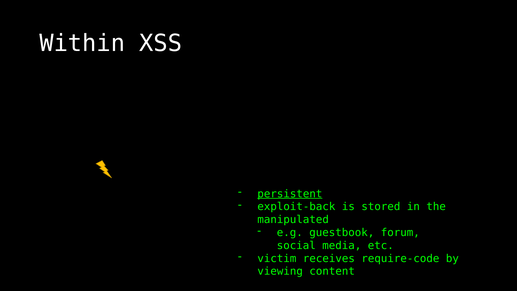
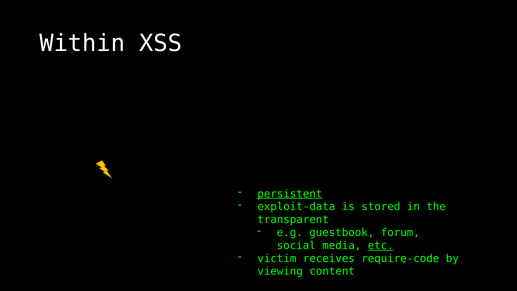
exploit-back: exploit-back -> exploit-data
manipulated: manipulated -> transparent
etc underline: none -> present
